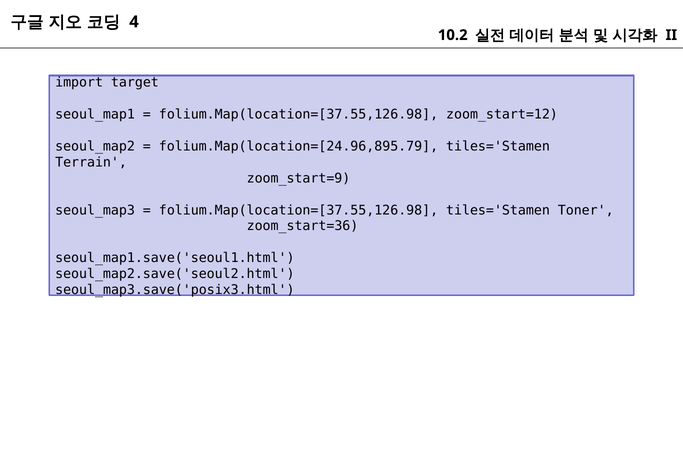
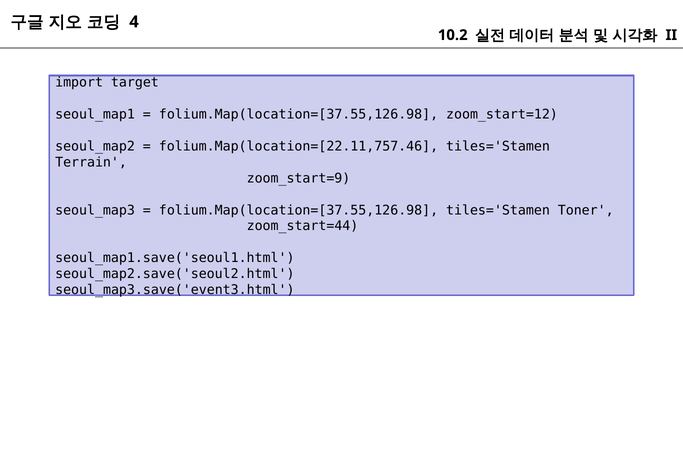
folium.Map(location=[24.96,895.79: folium.Map(location=[24.96,895.79 -> folium.Map(location=[22.11,757.46
zoom_start=36: zoom_start=36 -> zoom_start=44
seoul_map3.save('posix3.html: seoul_map3.save('posix3.html -> seoul_map3.save('event3.html
